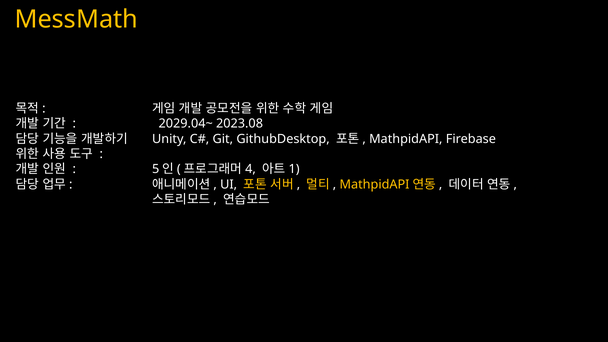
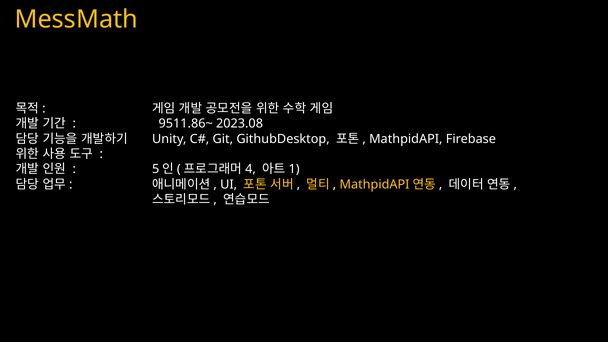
2029.04~: 2029.04~ -> 9511.86~
